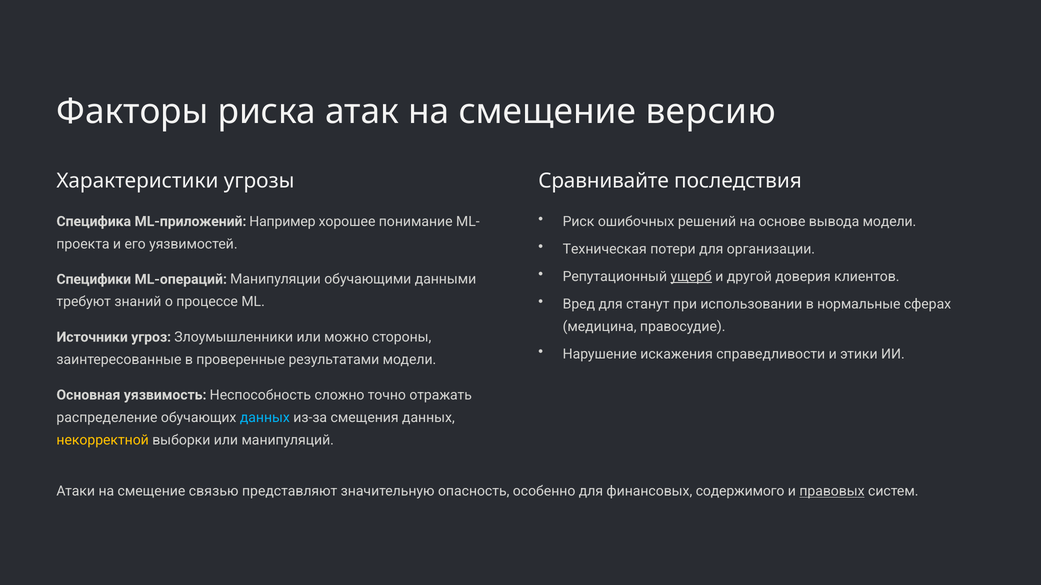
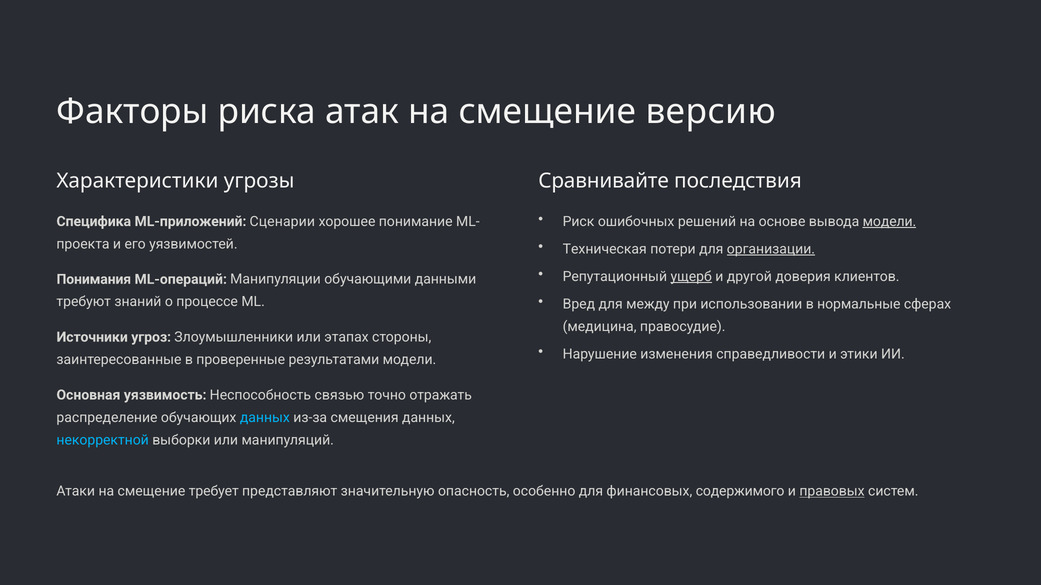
модели at (889, 222) underline: none -> present
Например: Например -> Сценарии
организации underline: none -> present
Специфики: Специфики -> Понимания
станут: станут -> между
можно: можно -> этапах
искажения: искажения -> изменения
сложно: сложно -> связью
некорректной colour: yellow -> light blue
связью: связью -> требует
